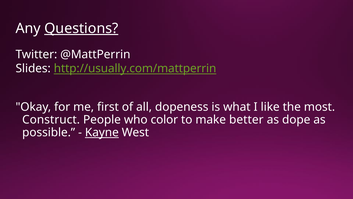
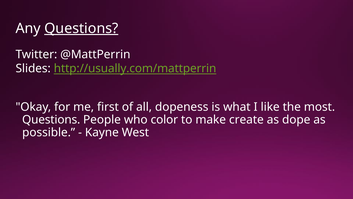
Construct at (51, 120): Construct -> Questions
better: better -> create
Kayne underline: present -> none
